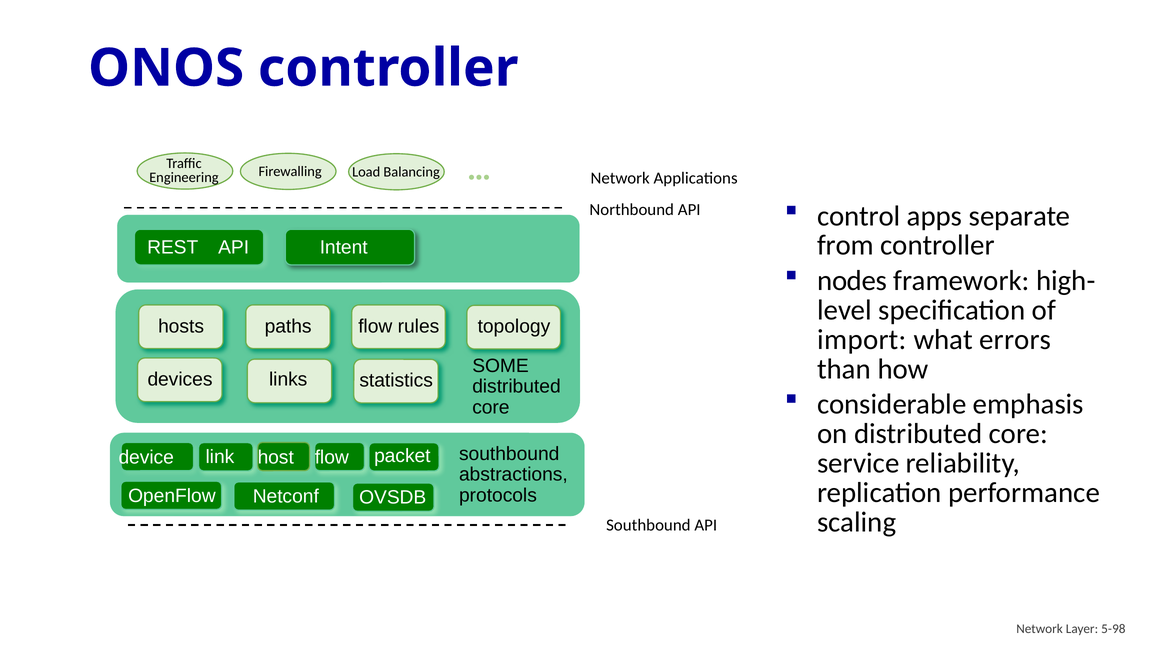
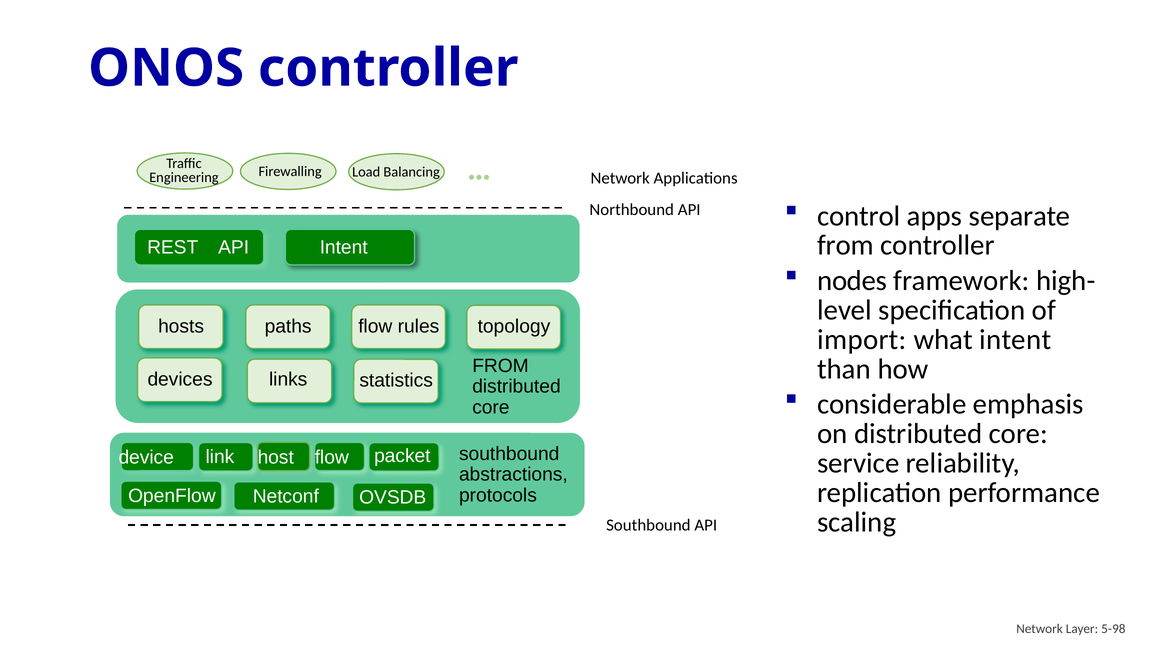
what errors: errors -> intent
SOME at (500, 366): SOME -> FROM
